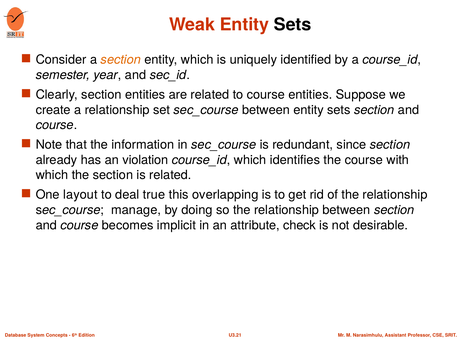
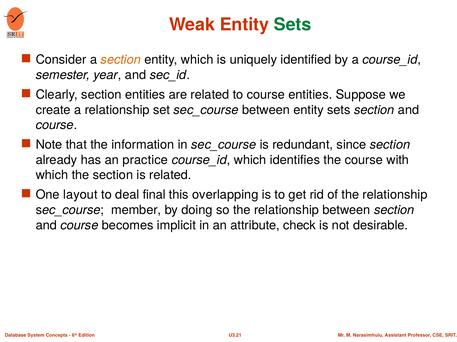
Sets at (293, 25) colour: black -> green
violation: violation -> practice
true: true -> final
manage: manage -> member
